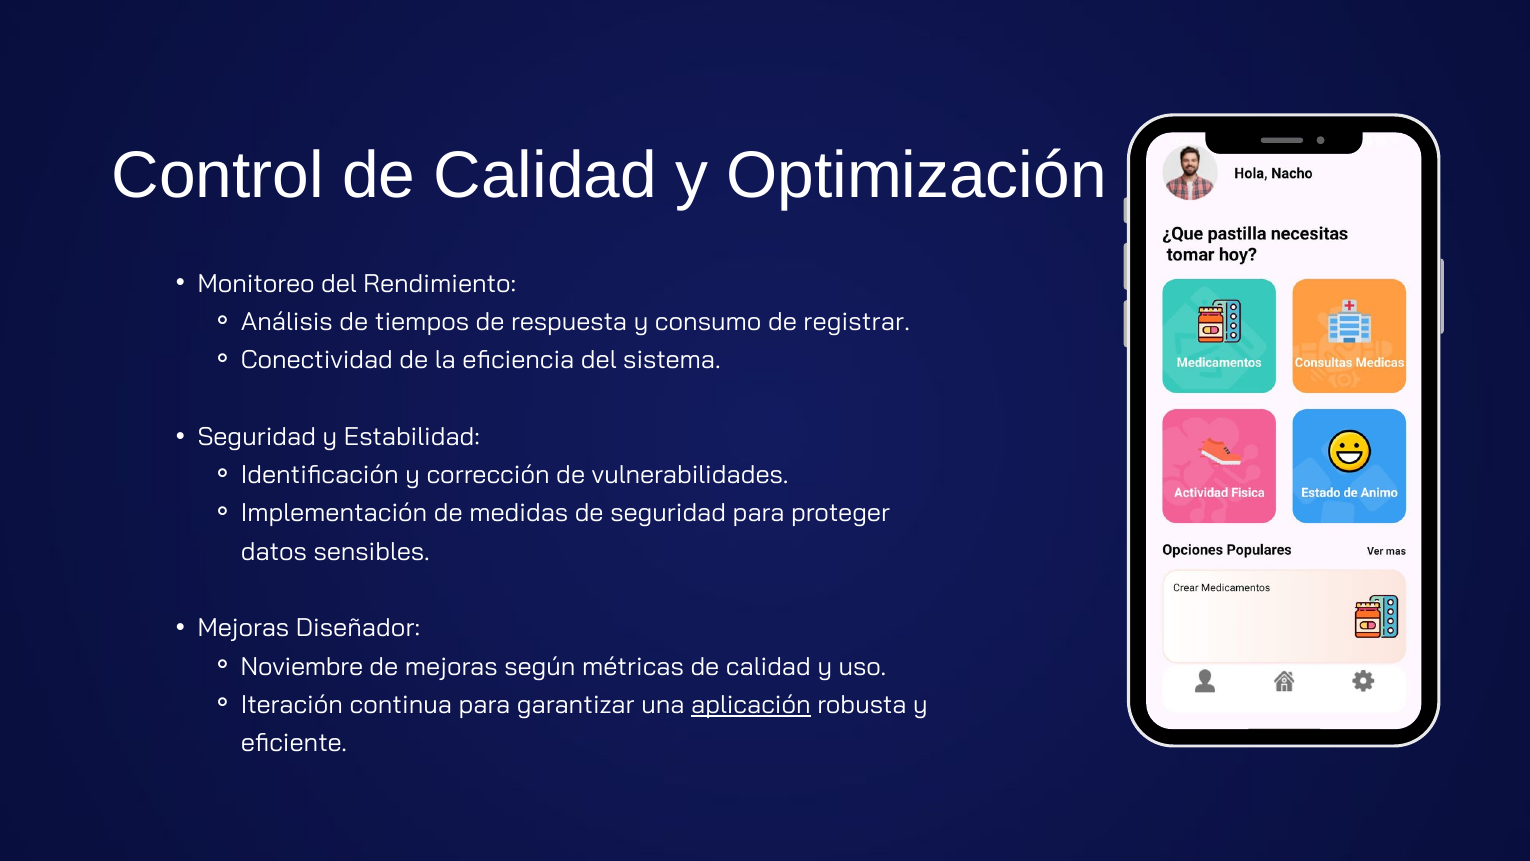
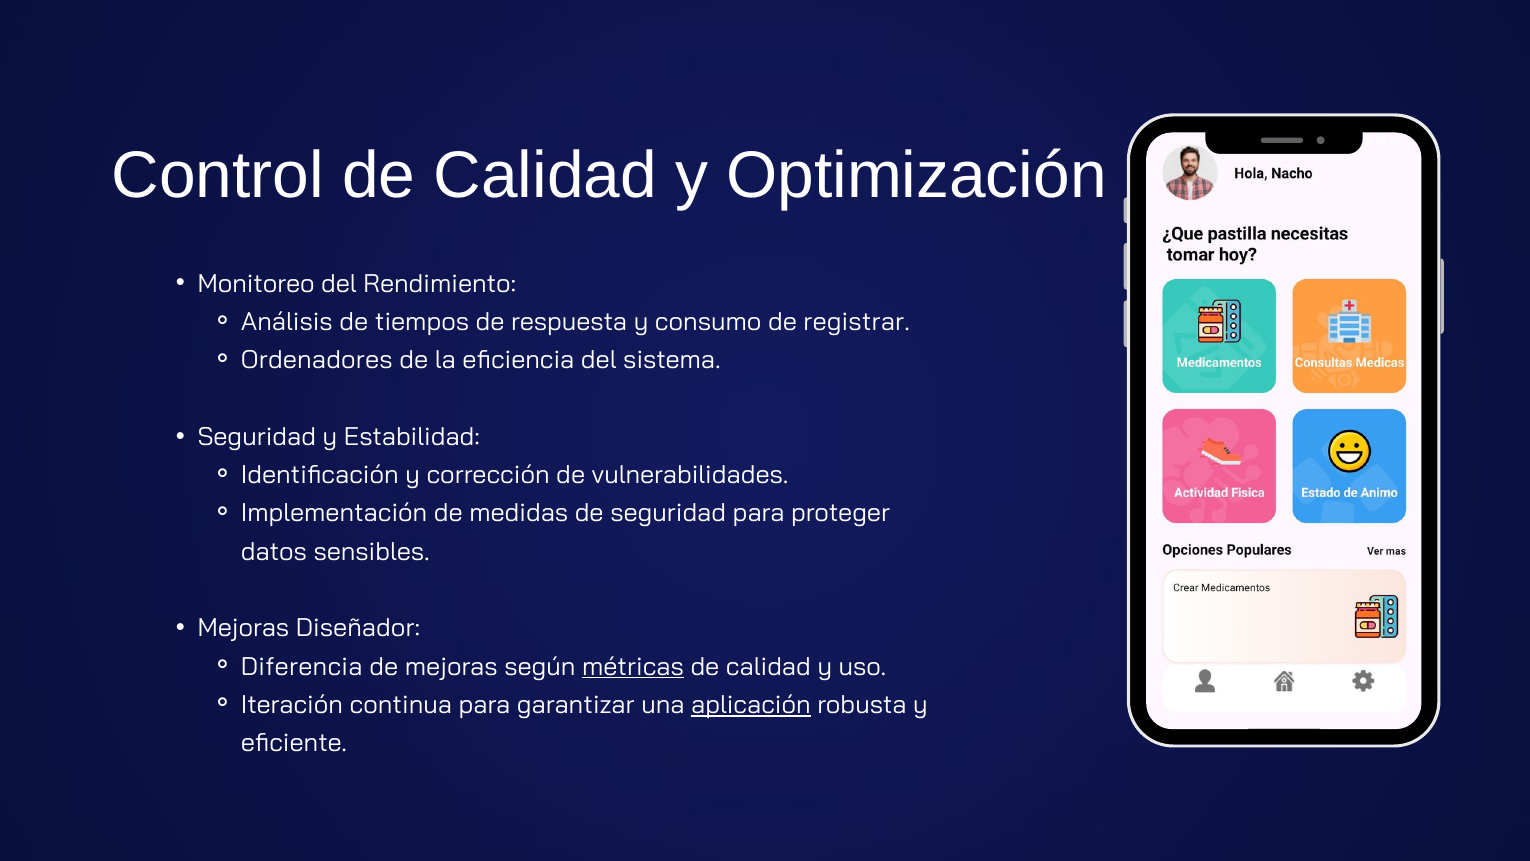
Conectividad: Conectividad -> Ordenadores
Noviembre: Noviembre -> Diferencia
métricas underline: none -> present
